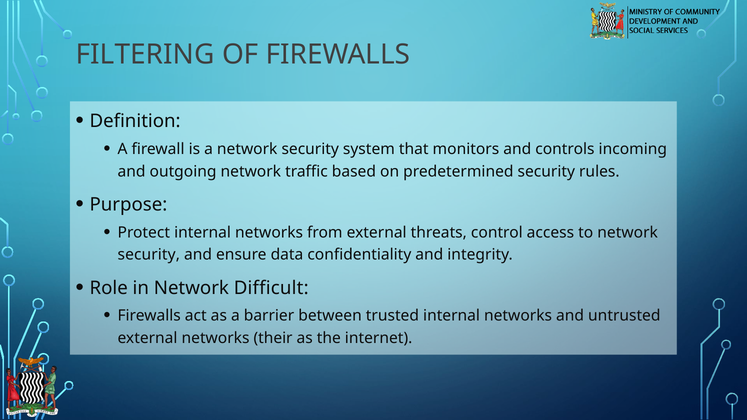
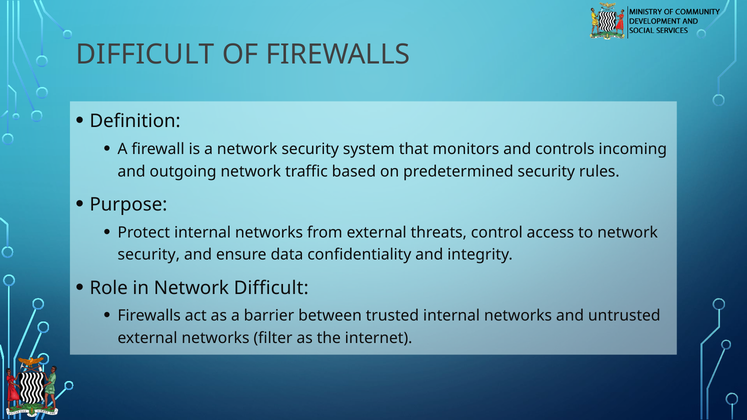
FILTERING at (145, 54): FILTERING -> DIFFICULT
their: their -> filter
